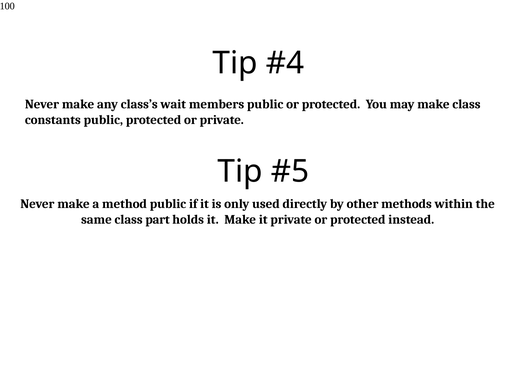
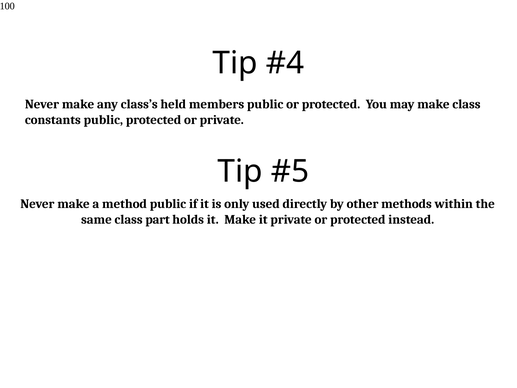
wait: wait -> held
